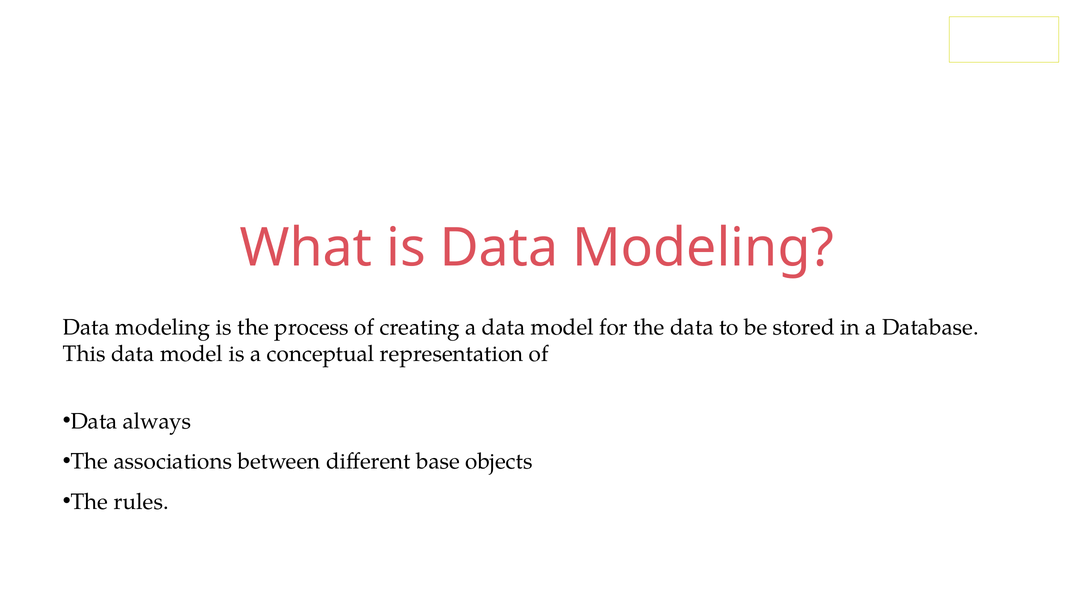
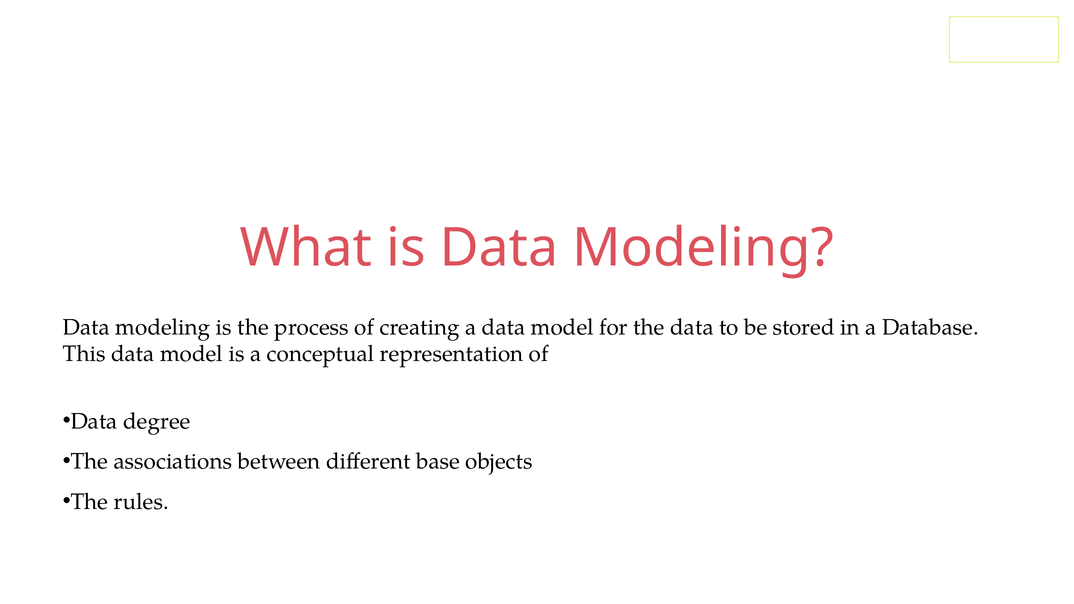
always: always -> degree
